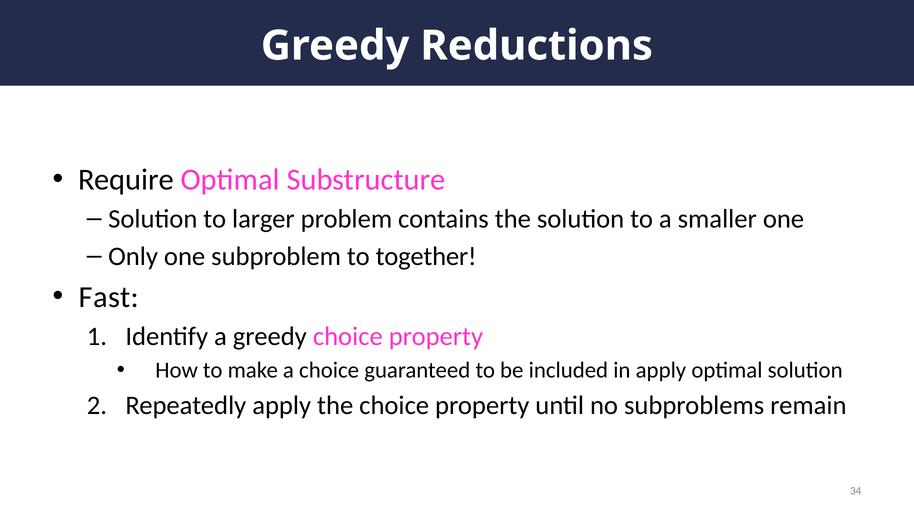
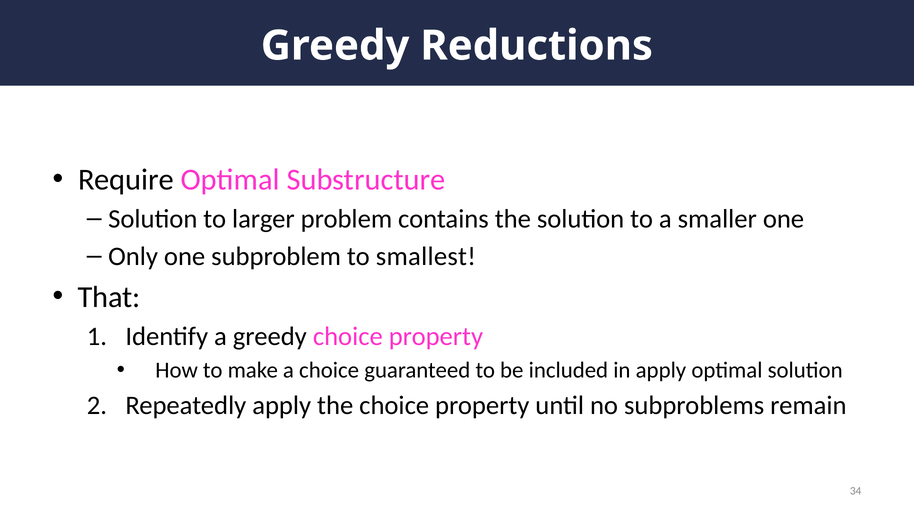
together: together -> smallest
Fast: Fast -> That
